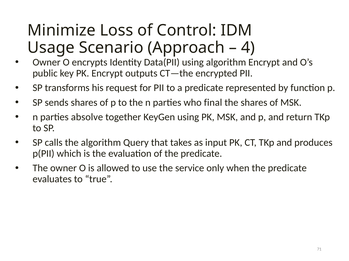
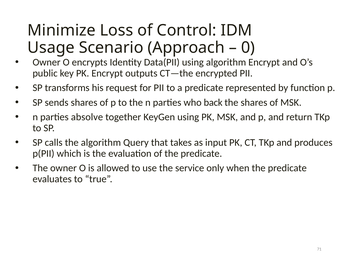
4: 4 -> 0
final: final -> back
